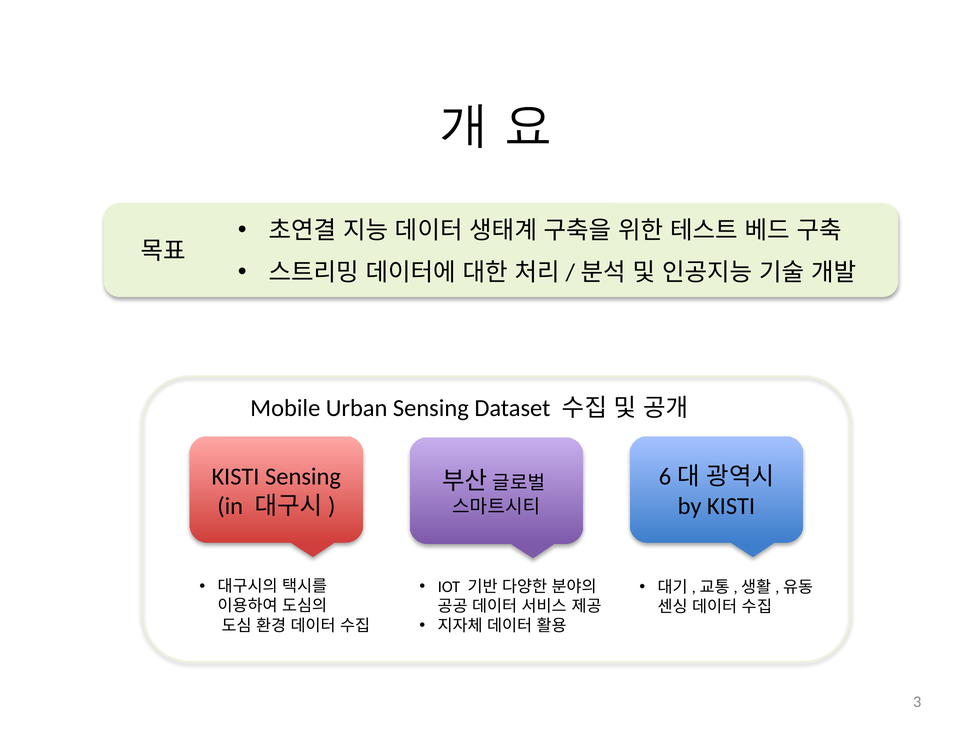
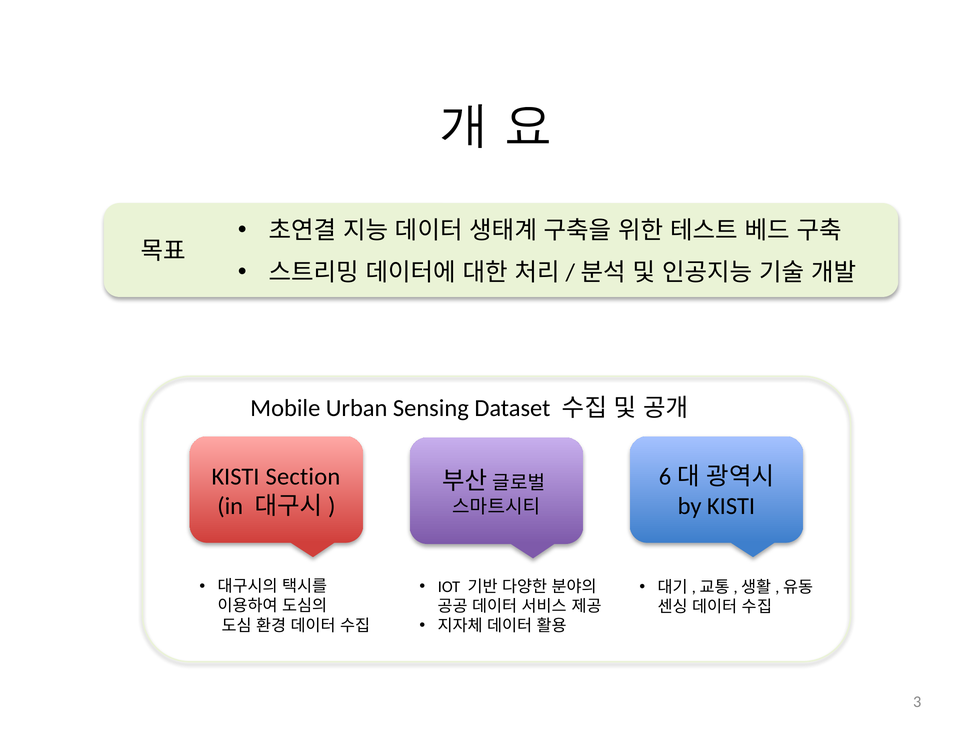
KISTI Sensing: Sensing -> Section
